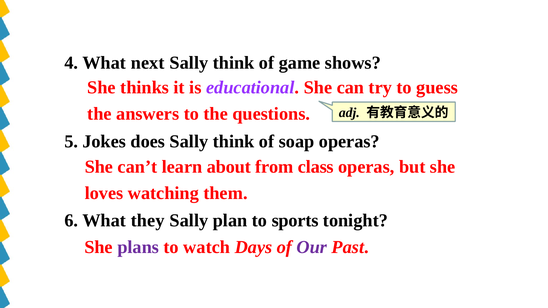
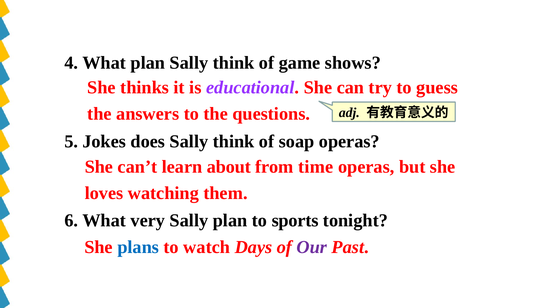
What next: next -> plan
class: class -> time
they: they -> very
plans colour: purple -> blue
